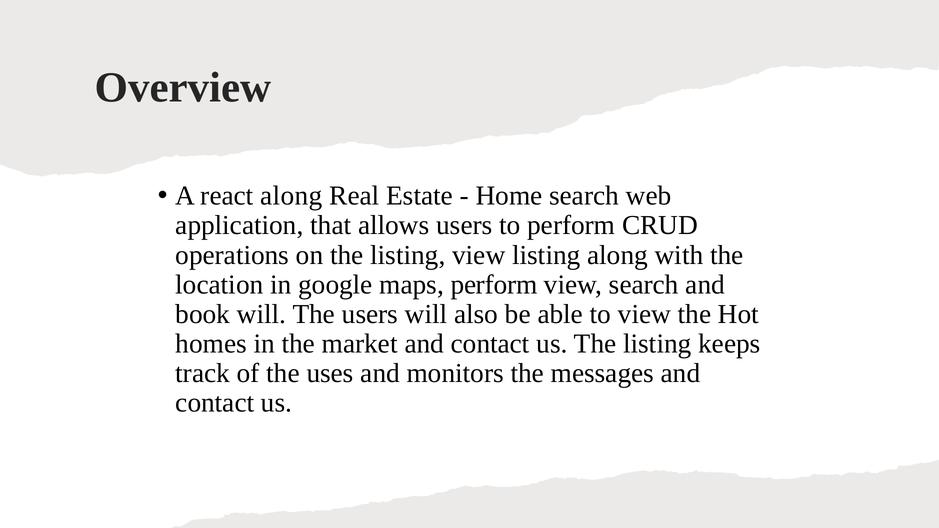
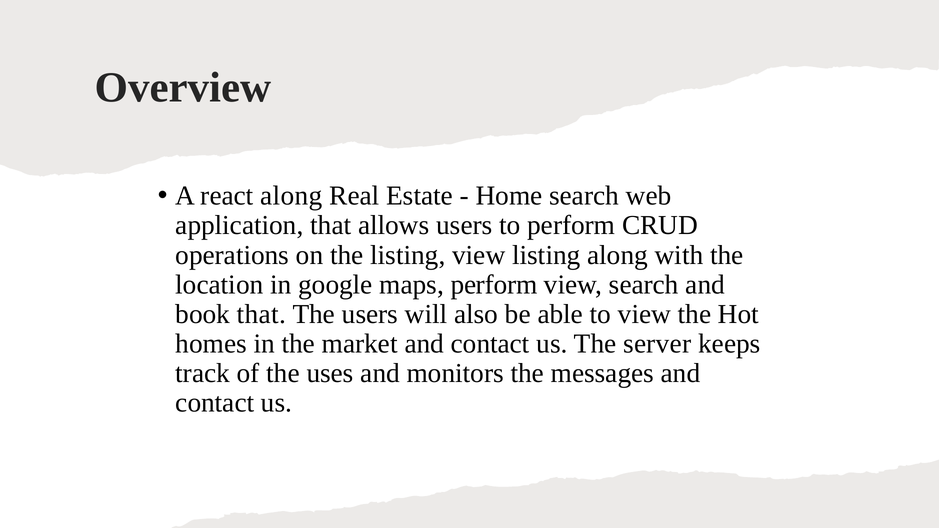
book will: will -> that
us The listing: listing -> server
